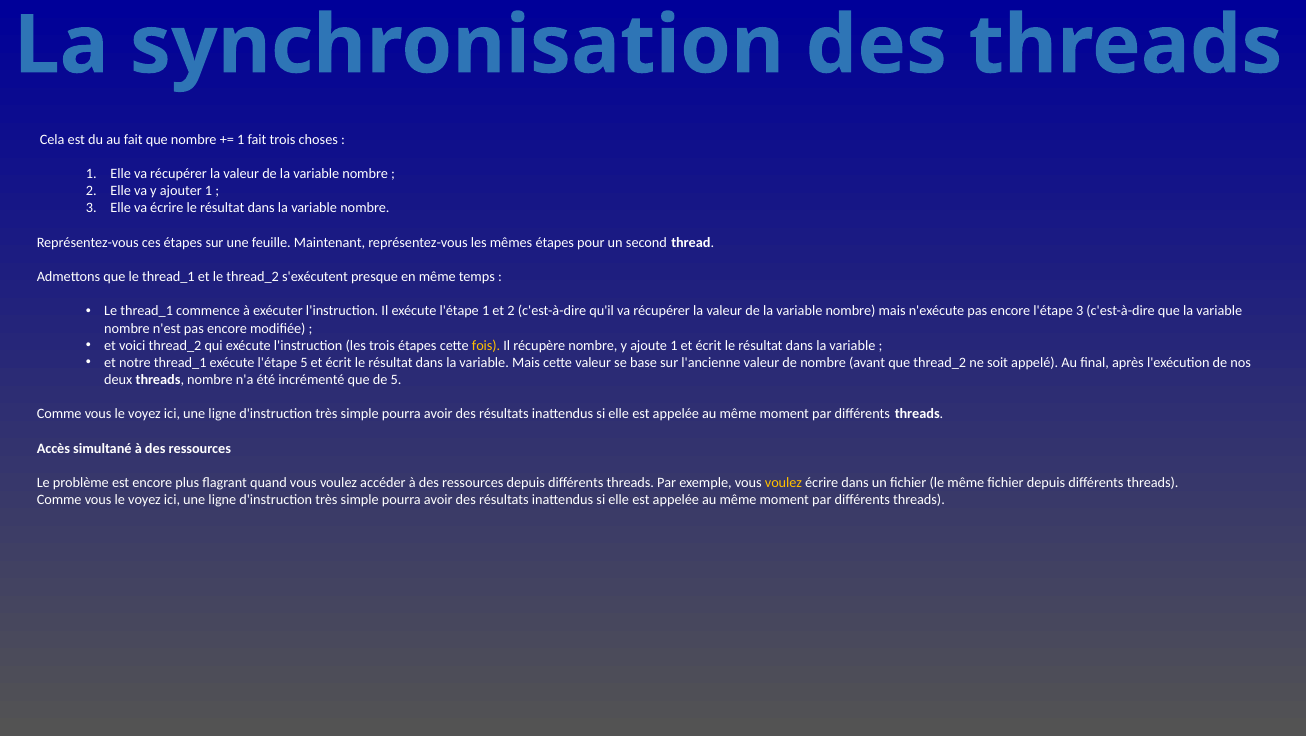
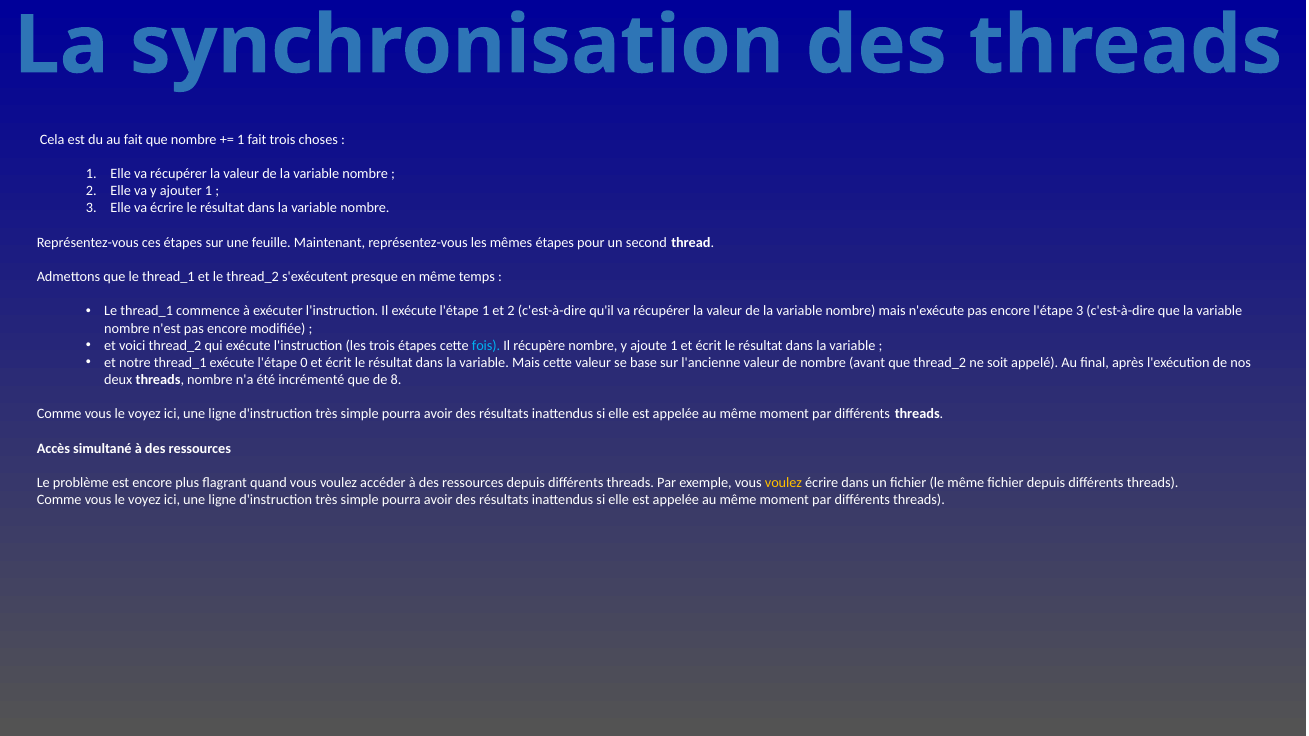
fois colour: yellow -> light blue
l'étape 5: 5 -> 0
de 5: 5 -> 8
